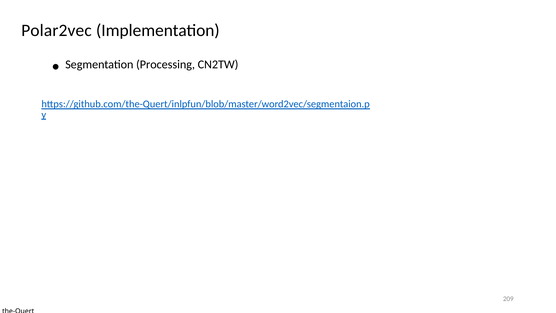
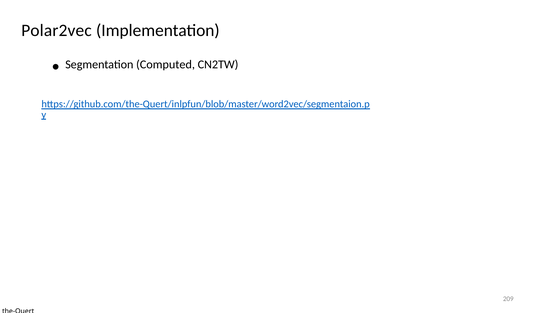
Processing: Processing -> Computed
